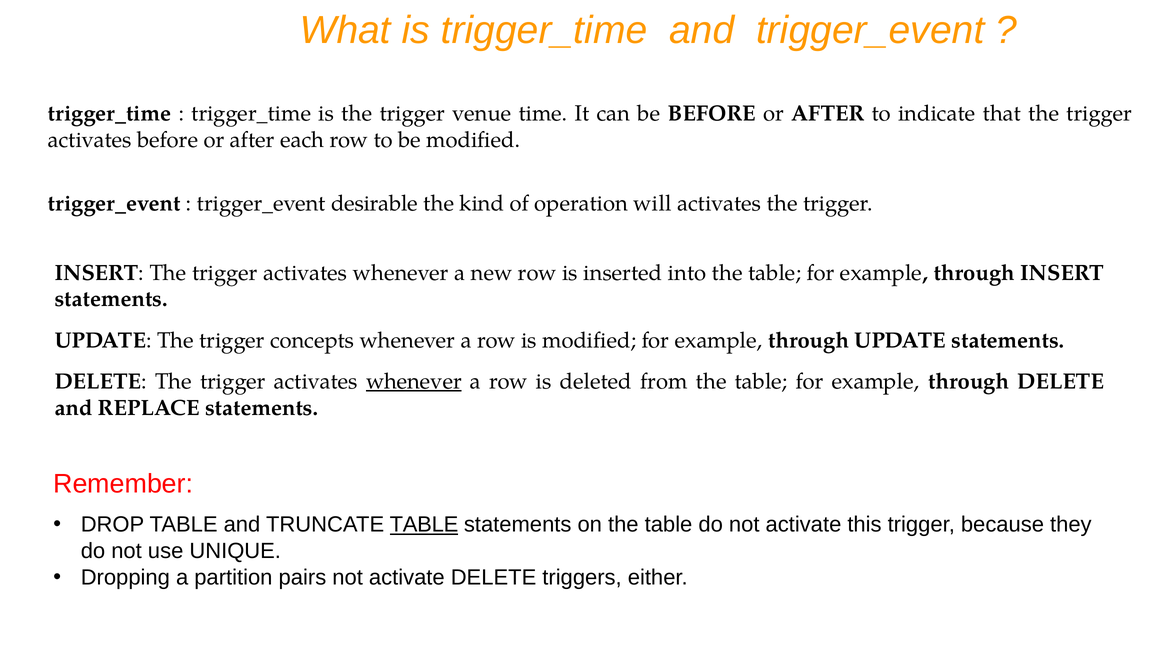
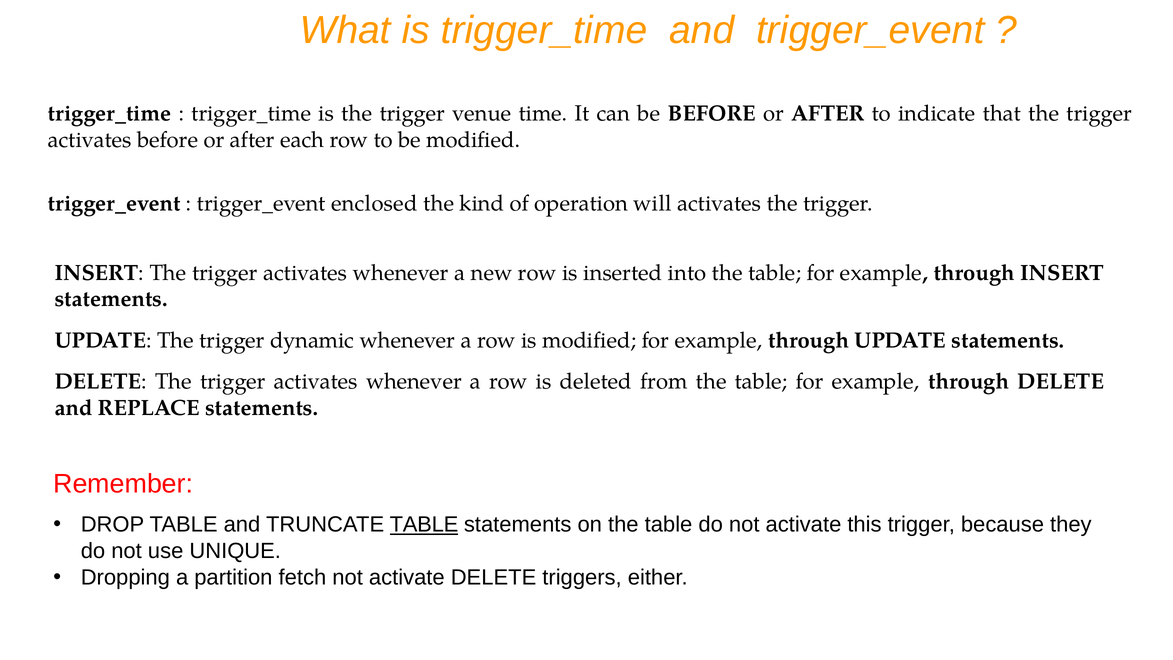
desirable: desirable -> enclosed
concepts: concepts -> dynamic
whenever at (414, 381) underline: present -> none
pairs: pairs -> fetch
